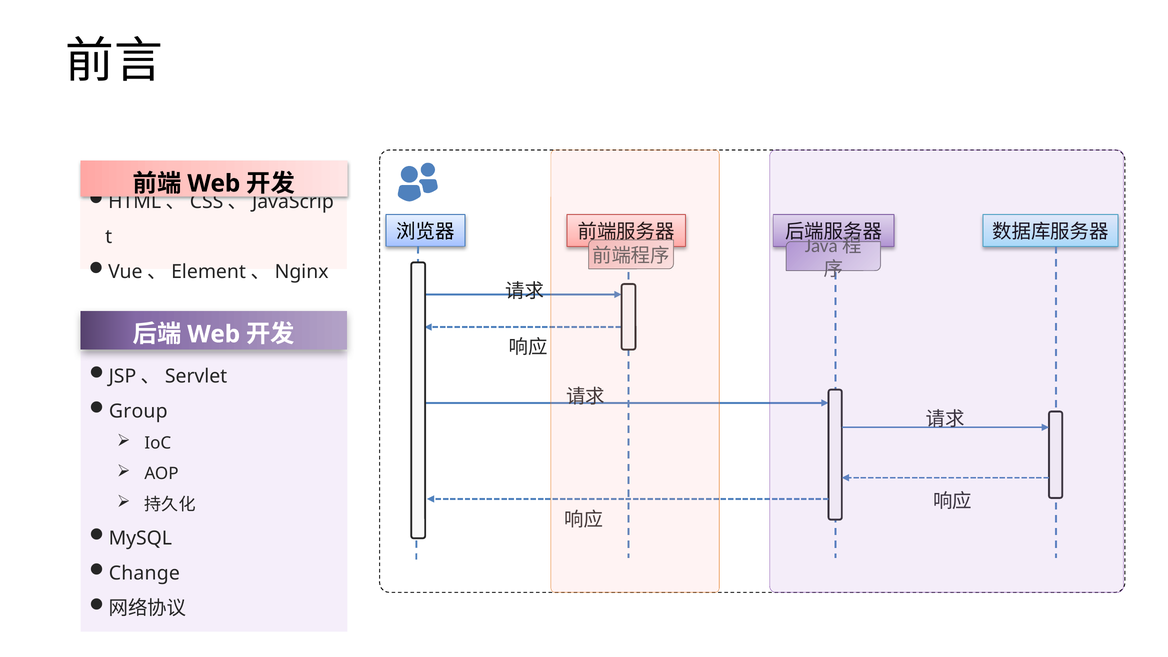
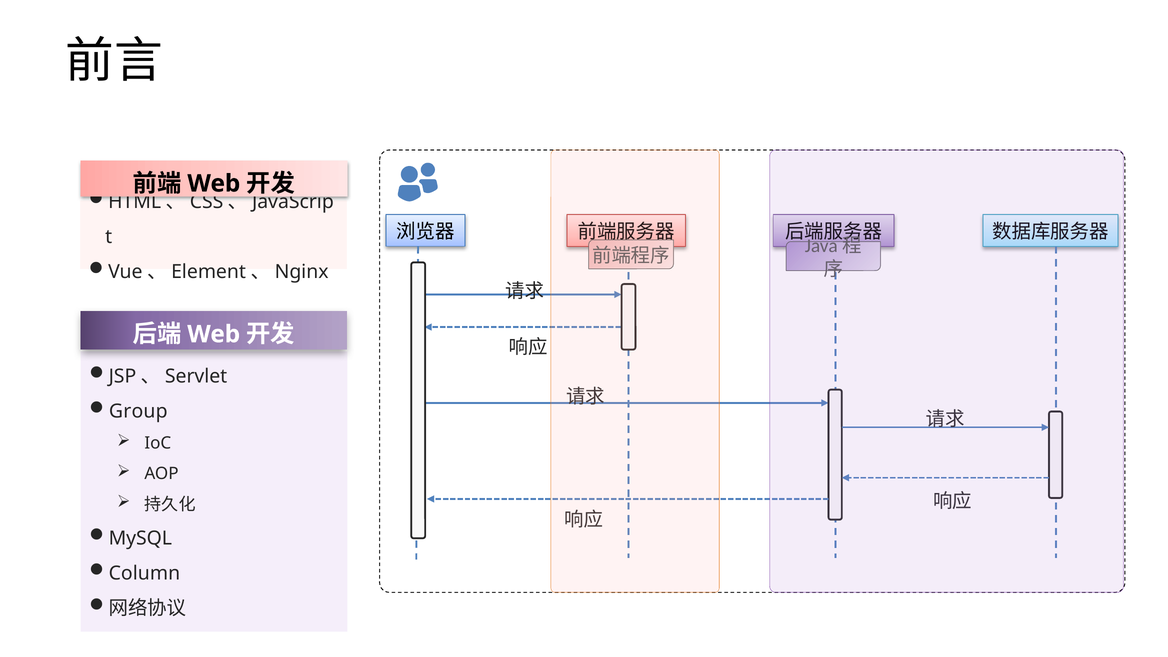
Change: Change -> Column
